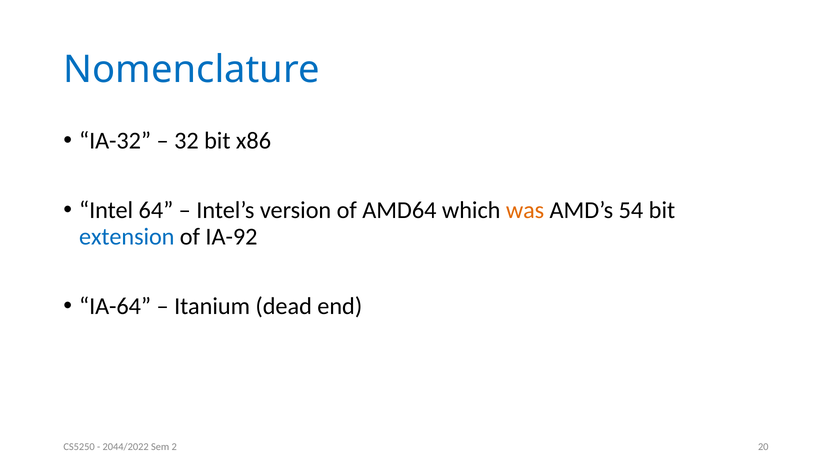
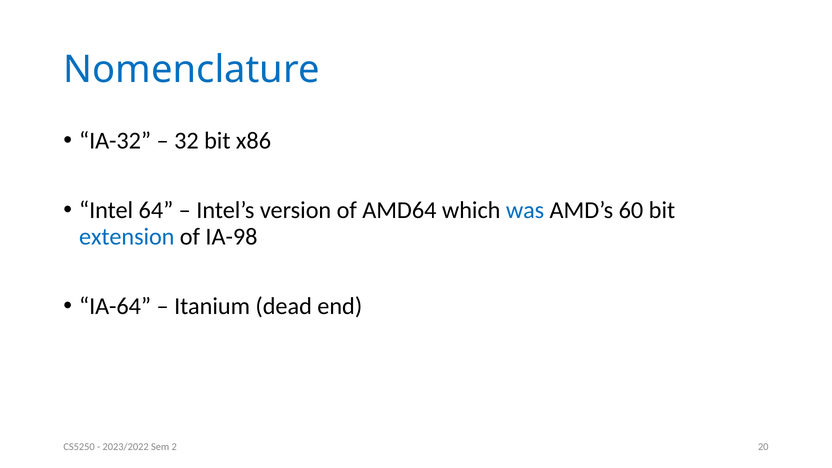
was colour: orange -> blue
54: 54 -> 60
IA-92: IA-92 -> IA-98
2044/2022: 2044/2022 -> 2023/2022
